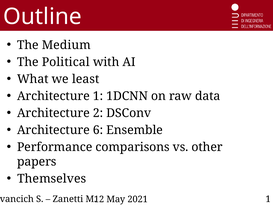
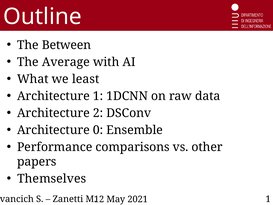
Medium: Medium -> Between
Political: Political -> Average
6: 6 -> 0
